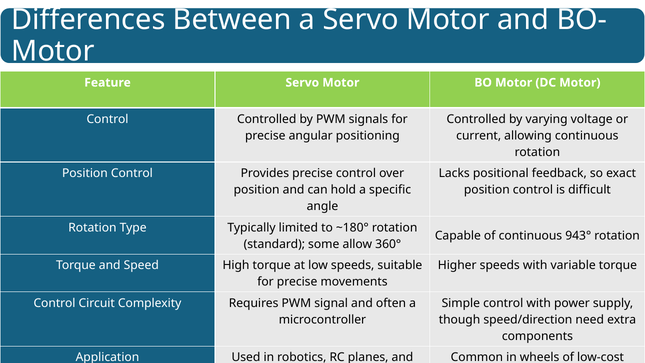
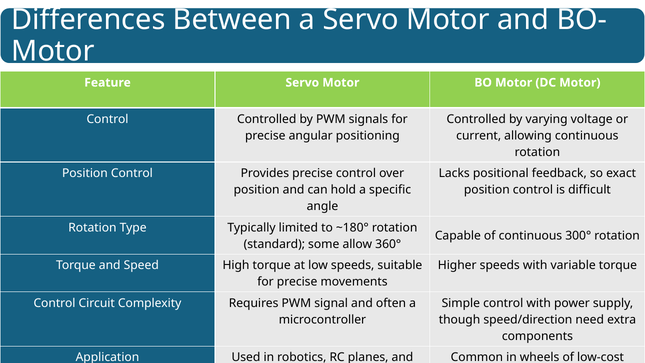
943°: 943° -> 300°
